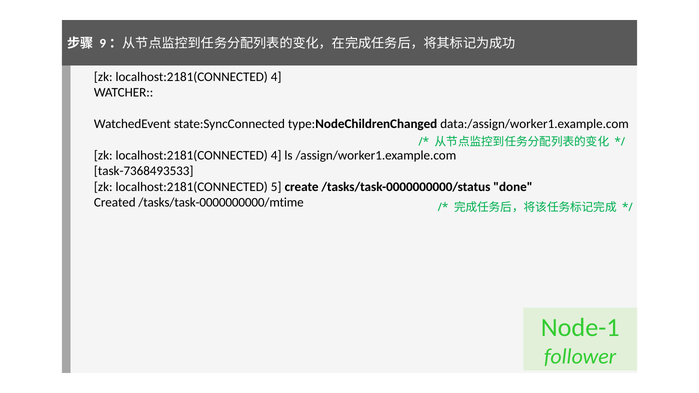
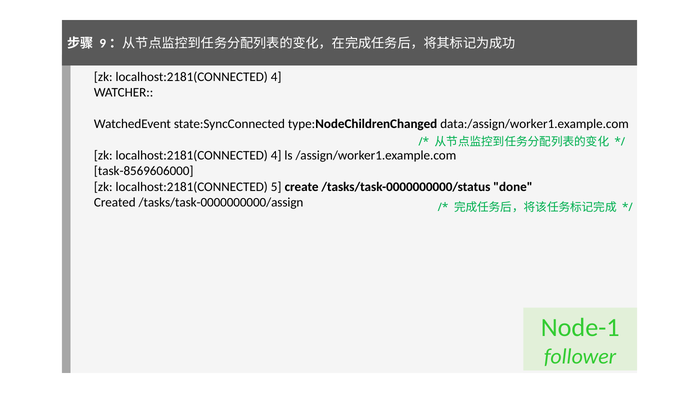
task-7368493533: task-7368493533 -> task-8569606000
/tasks/task-0000000000/mtime: /tasks/task-0000000000/mtime -> /tasks/task-0000000000/assign
